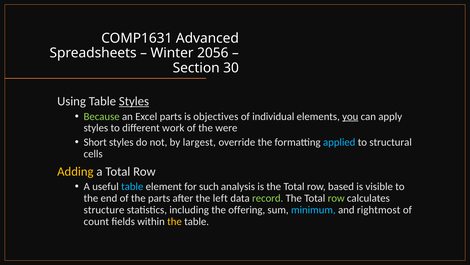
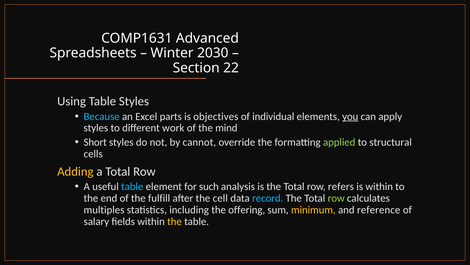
2056: 2056 -> 2030
30: 30 -> 22
Styles at (134, 101) underline: present -> none
Because colour: light green -> light blue
were: were -> mind
largest: largest -> cannot
applied colour: light blue -> light green
based: based -> refers
is visible: visible -> within
the parts: parts -> fulfill
left: left -> cell
record colour: light green -> light blue
structure: structure -> multiples
minimum colour: light blue -> yellow
rightmost: rightmost -> reference
count: count -> salary
